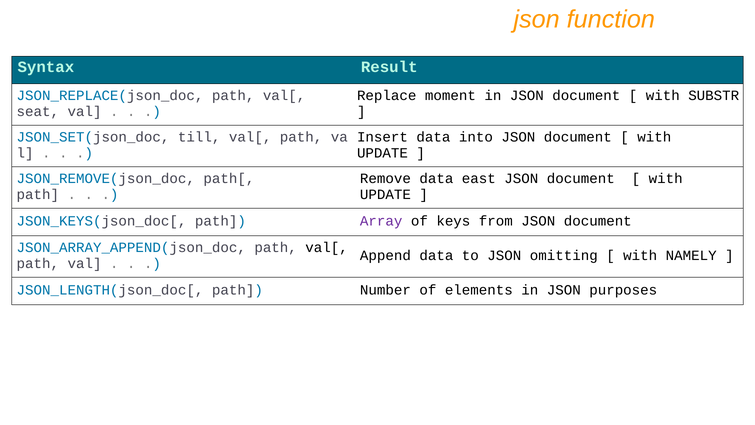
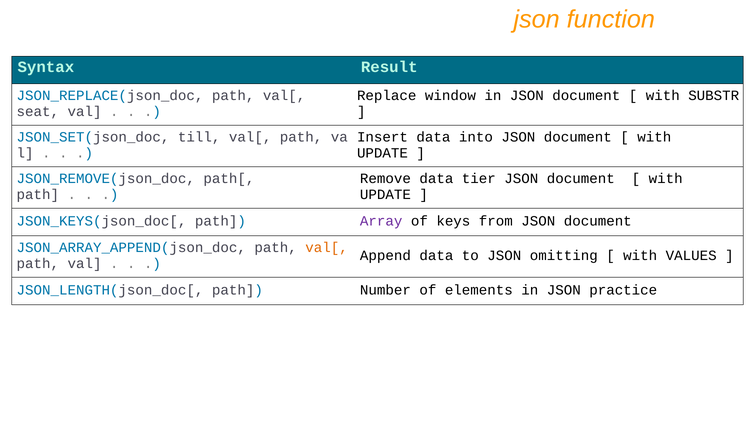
moment: moment -> window
east: east -> tier
val[ at (327, 247) colour: black -> orange
NAMELY: NAMELY -> VALUES
purposes: purposes -> practice
